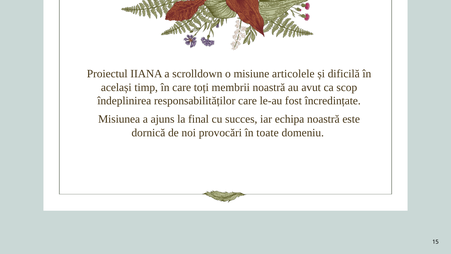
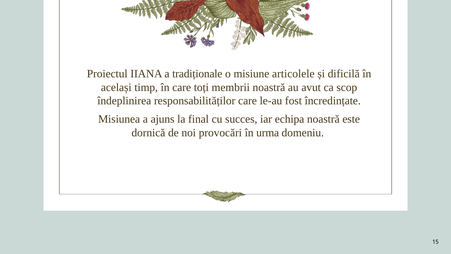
scrolldown: scrolldown -> tradiționale
toate: toate -> urma
